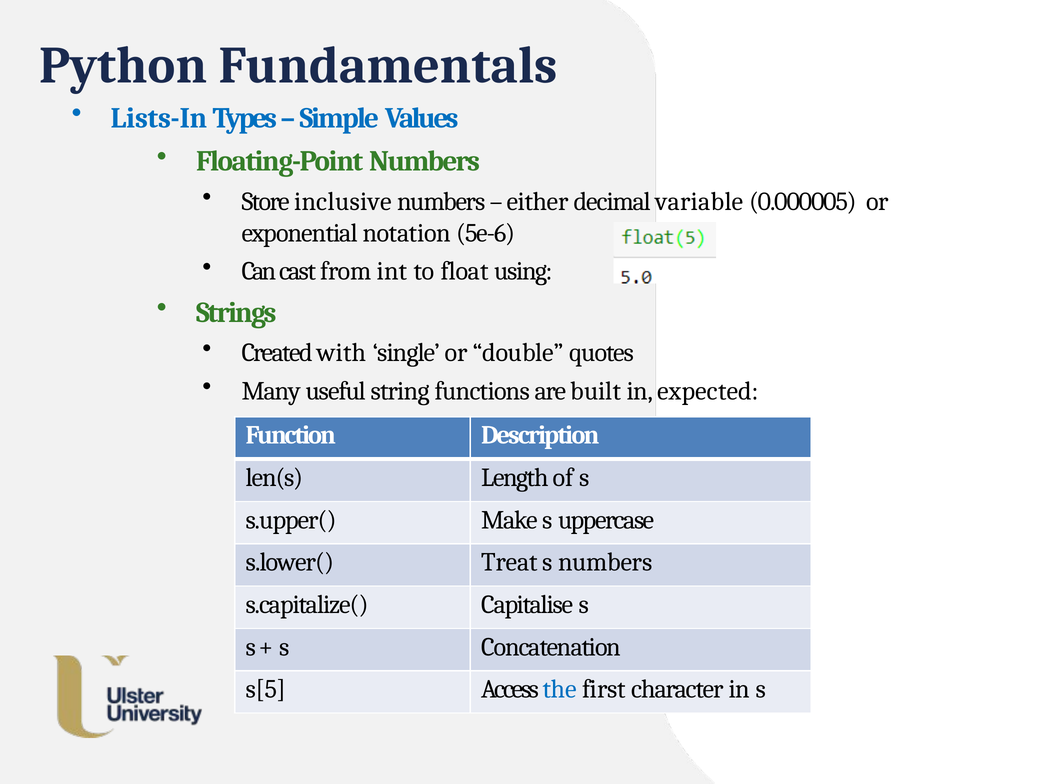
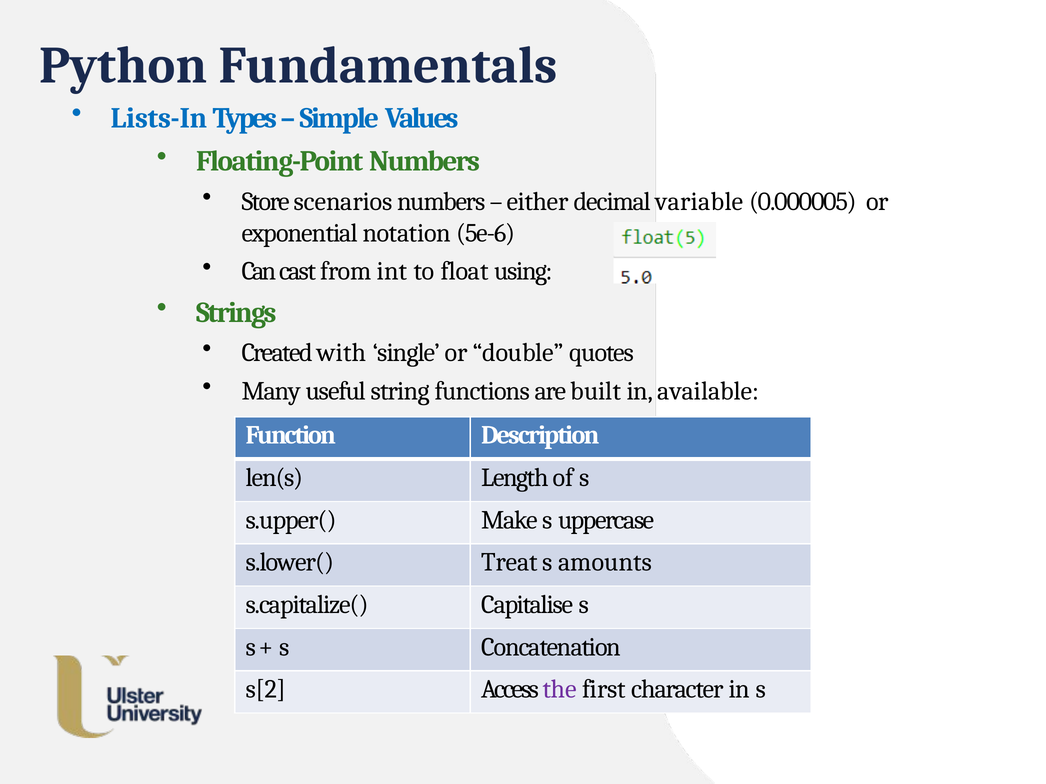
inclusive: inclusive -> scenarios
expected: expected -> available
s numbers: numbers -> amounts
s[5: s[5 -> s[2
the colour: blue -> purple
